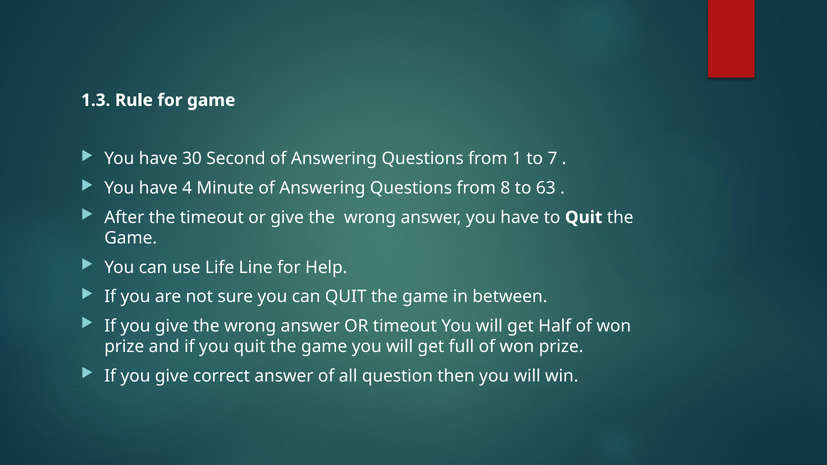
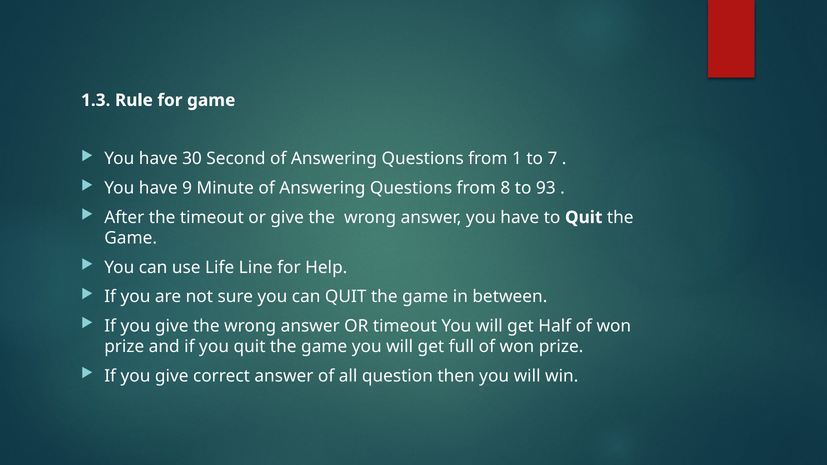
4: 4 -> 9
63: 63 -> 93
